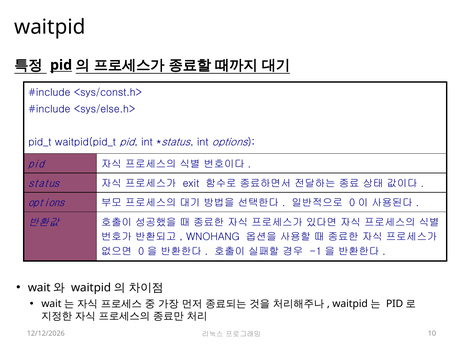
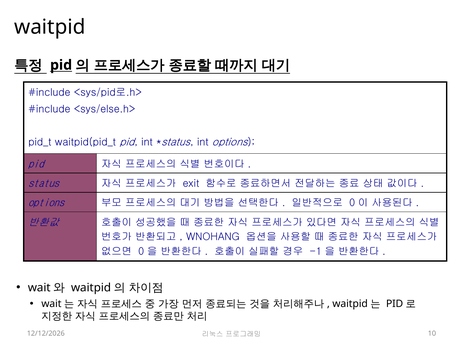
<sys/const.h>: <sys/const.h> -> <sys/pid로.h>
